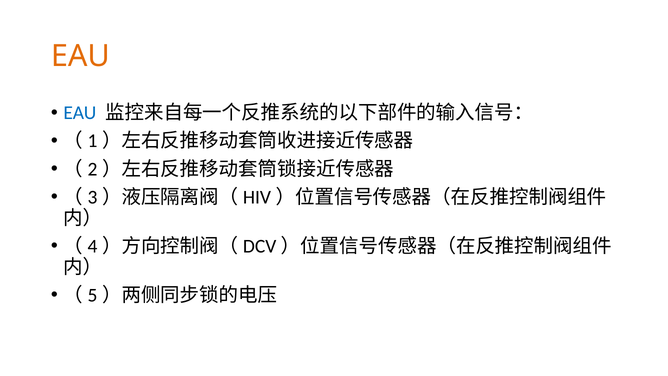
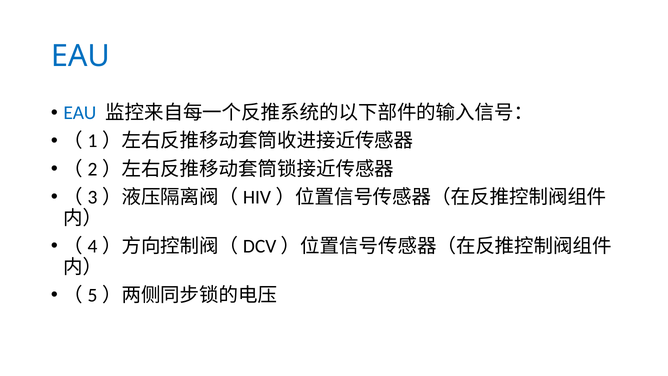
EAU at (80, 56) colour: orange -> blue
